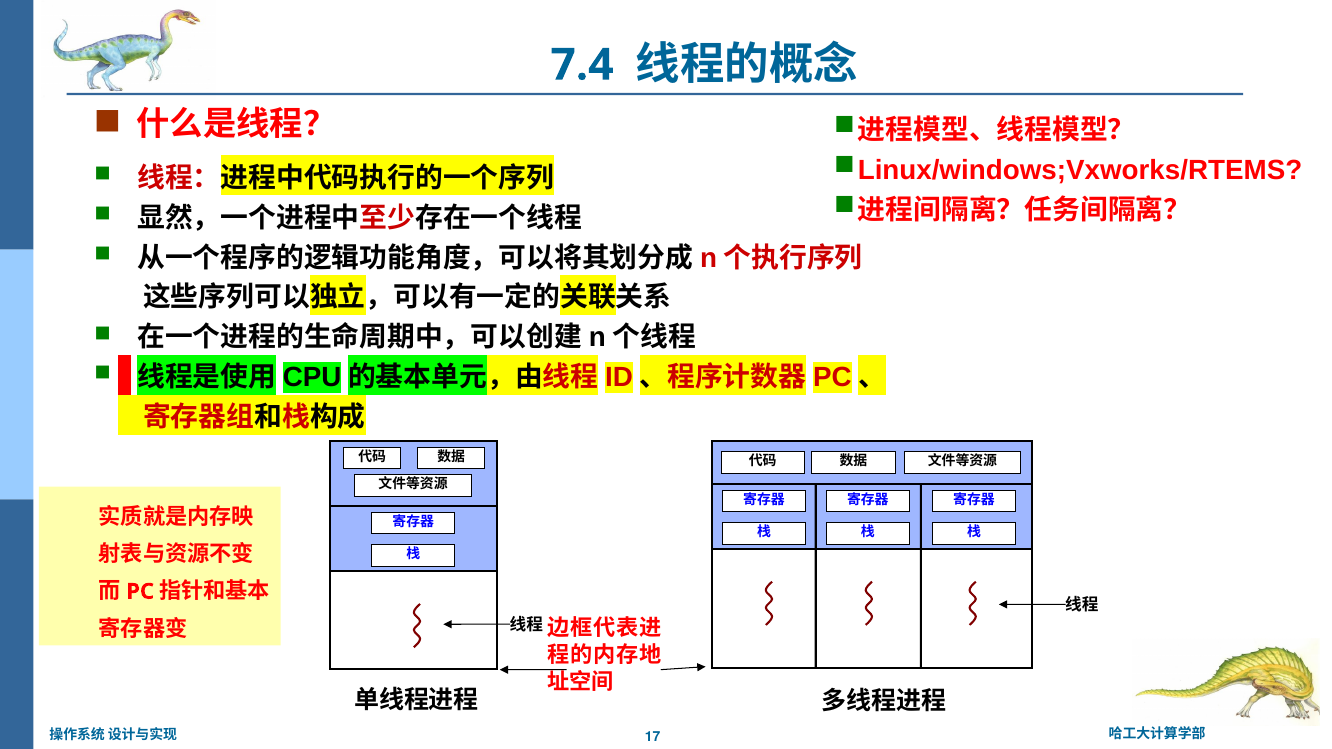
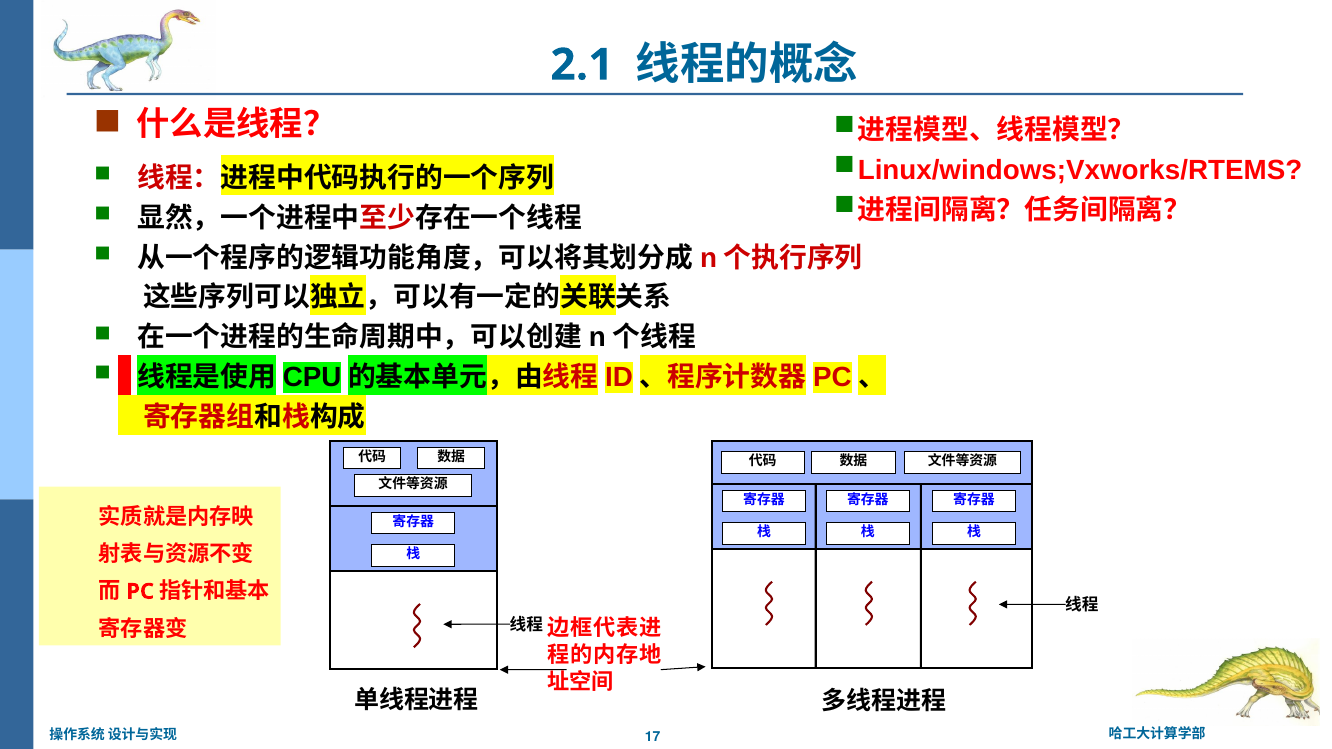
7.4: 7.4 -> 2.1
